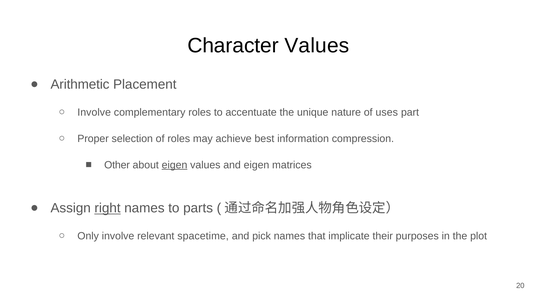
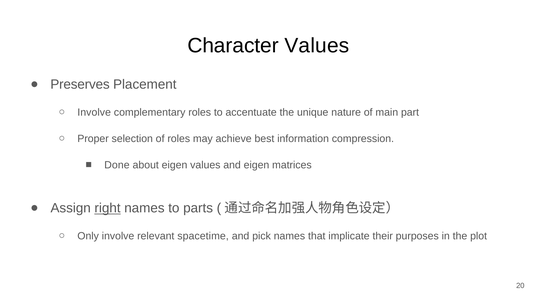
Arithmetic: Arithmetic -> Preserves
uses: uses -> main
Other: Other -> Done
eigen at (175, 165) underline: present -> none
